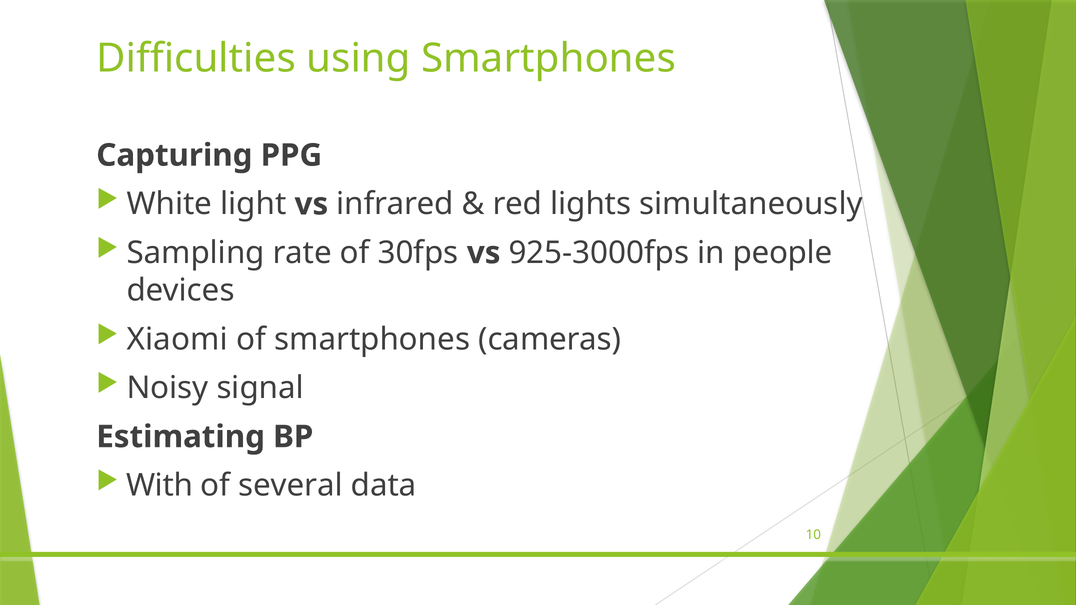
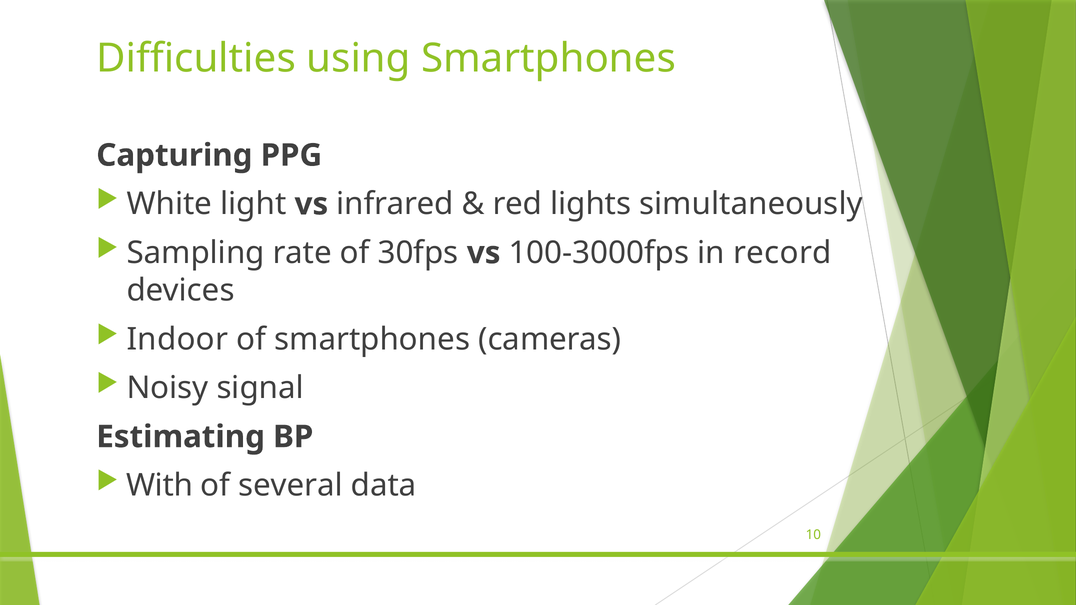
925-3000fps: 925-3000fps -> 100-3000fps
people: people -> record
Xiaomi: Xiaomi -> Indoor
